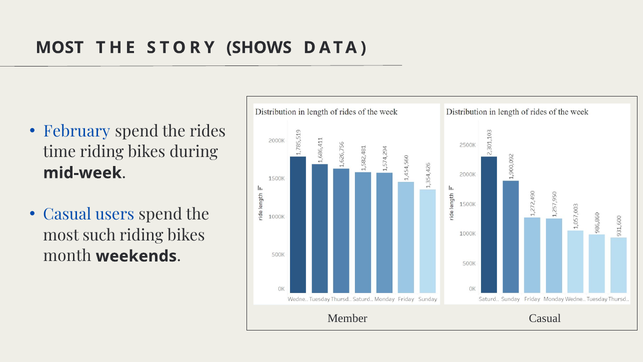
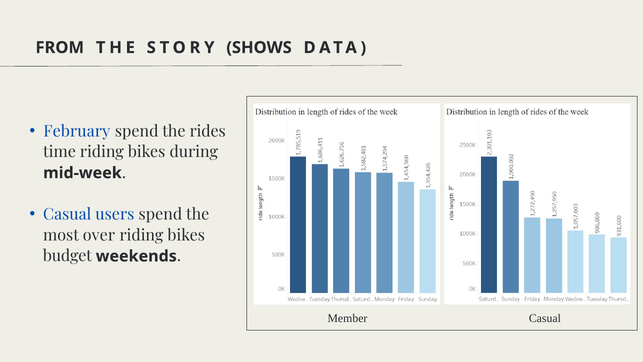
MOST at (60, 48): MOST -> FROM
such: such -> over
month: month -> budget
